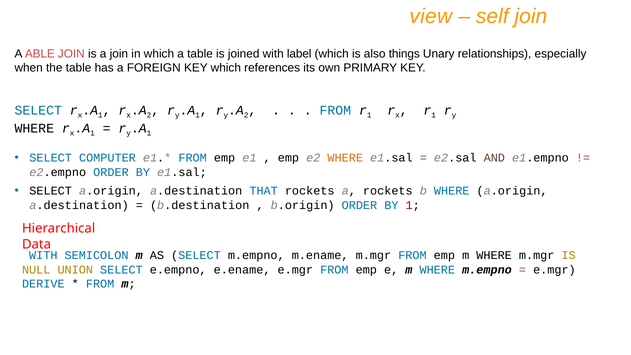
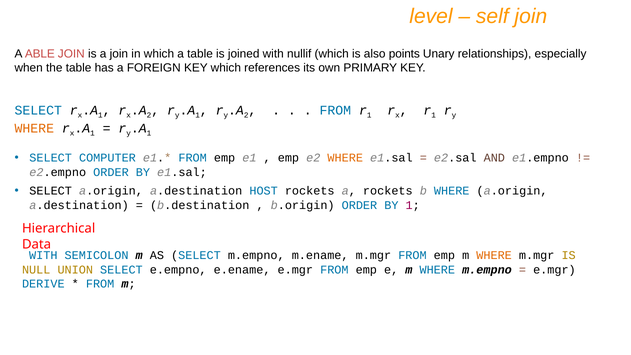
view: view -> level
label: label -> nullif
things: things -> points
WHERE at (34, 128) colour: black -> orange
THAT: THAT -> HOST
WHERE at (494, 255) colour: black -> orange
